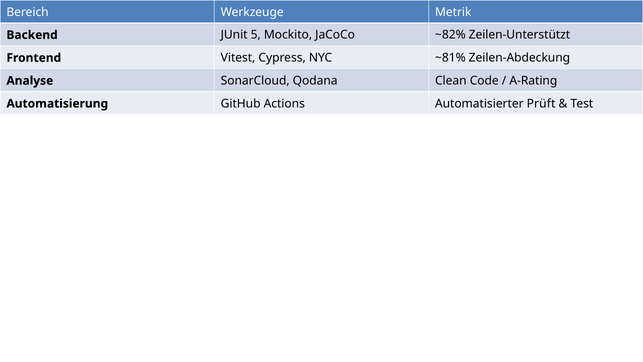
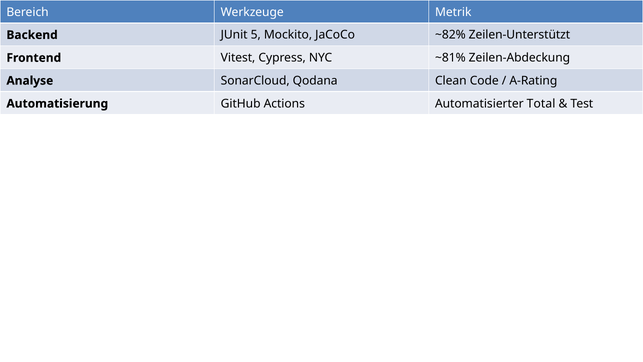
Prüft: Prüft -> Total
